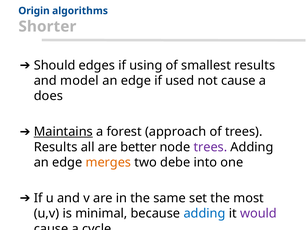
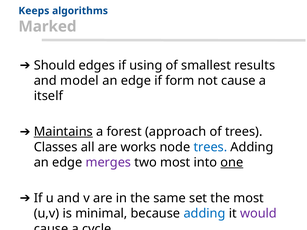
Origin: Origin -> Keeps
Shorter: Shorter -> Marked
used: used -> form
does: does -> itself
Results at (56, 147): Results -> Classes
better: better -> works
trees at (210, 147) colour: purple -> blue
merges colour: orange -> purple
two debe: debe -> most
one underline: none -> present
